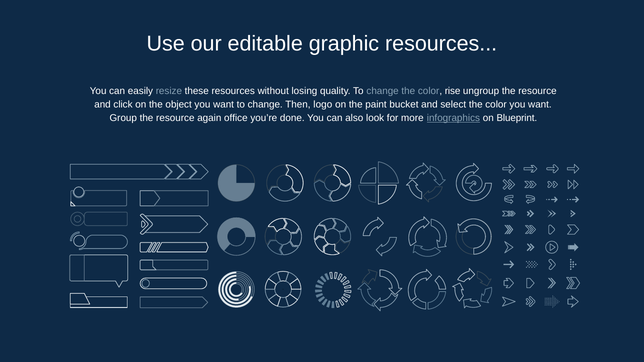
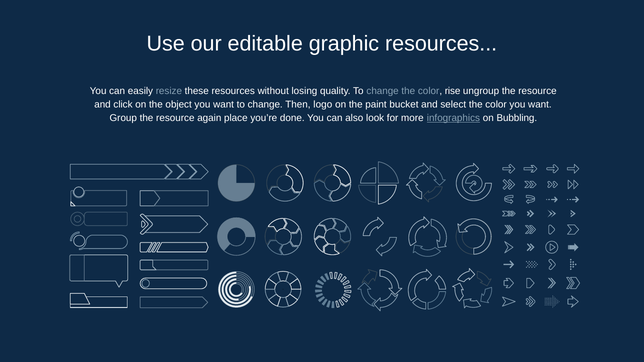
office: office -> place
Blueprint: Blueprint -> Bubbling
